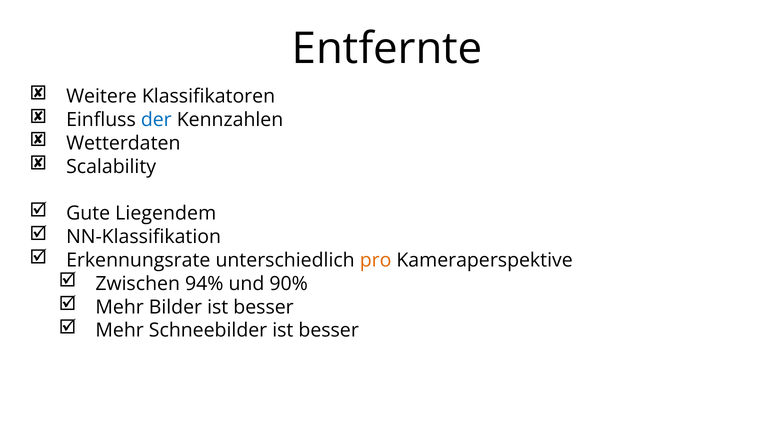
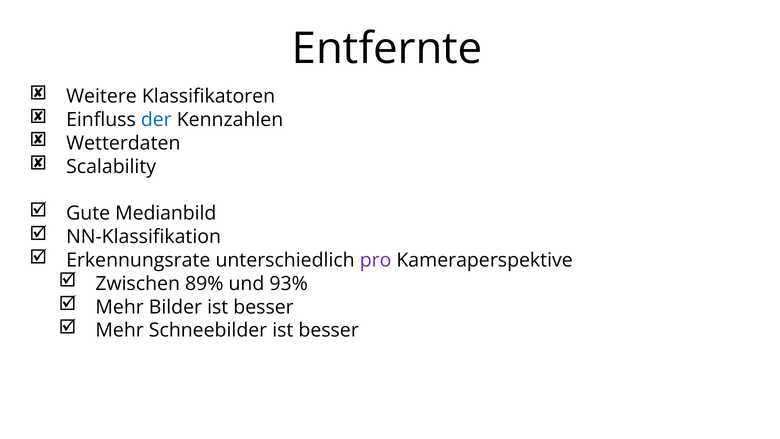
Liegendem: Liegendem -> Medianbild
pro colour: orange -> purple
94%: 94% -> 89%
90%: 90% -> 93%
